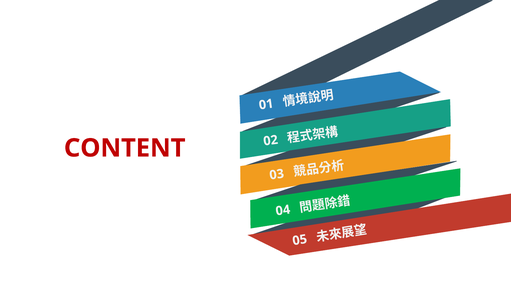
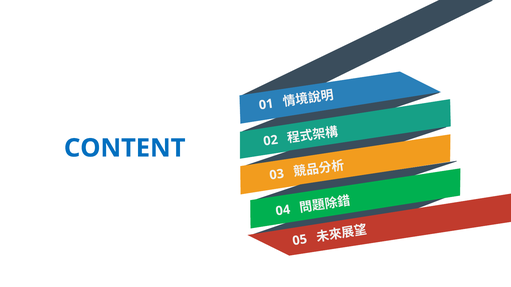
CONTENT colour: red -> blue
